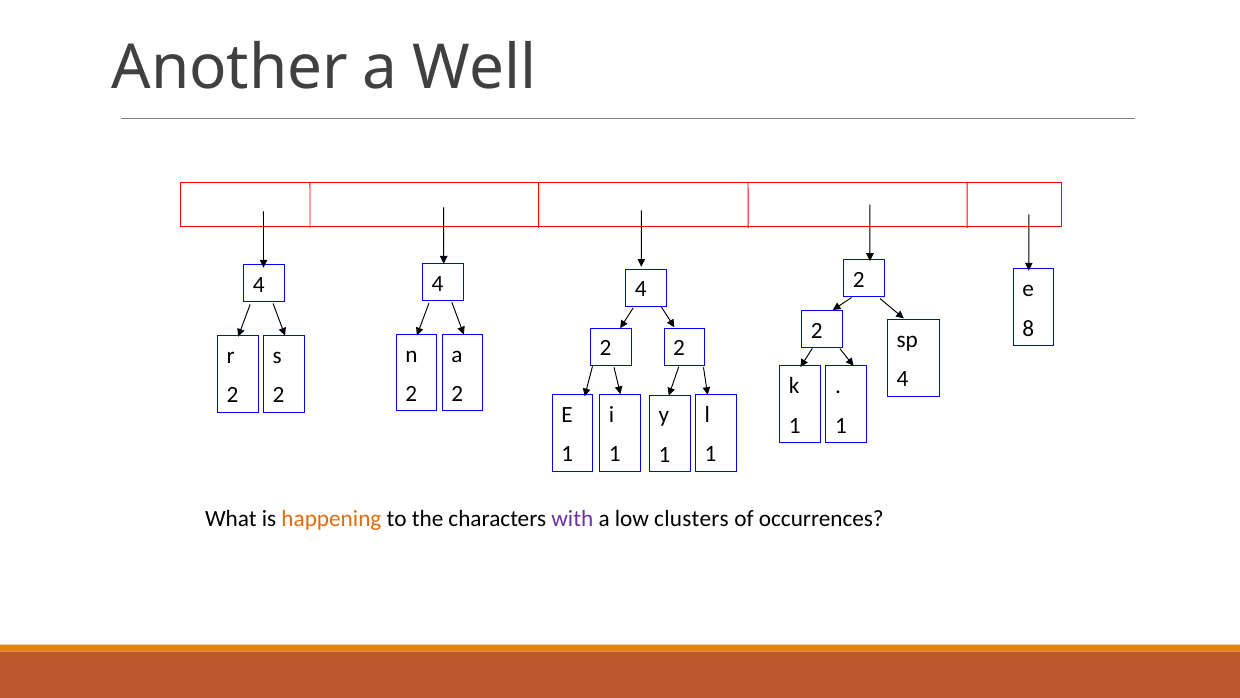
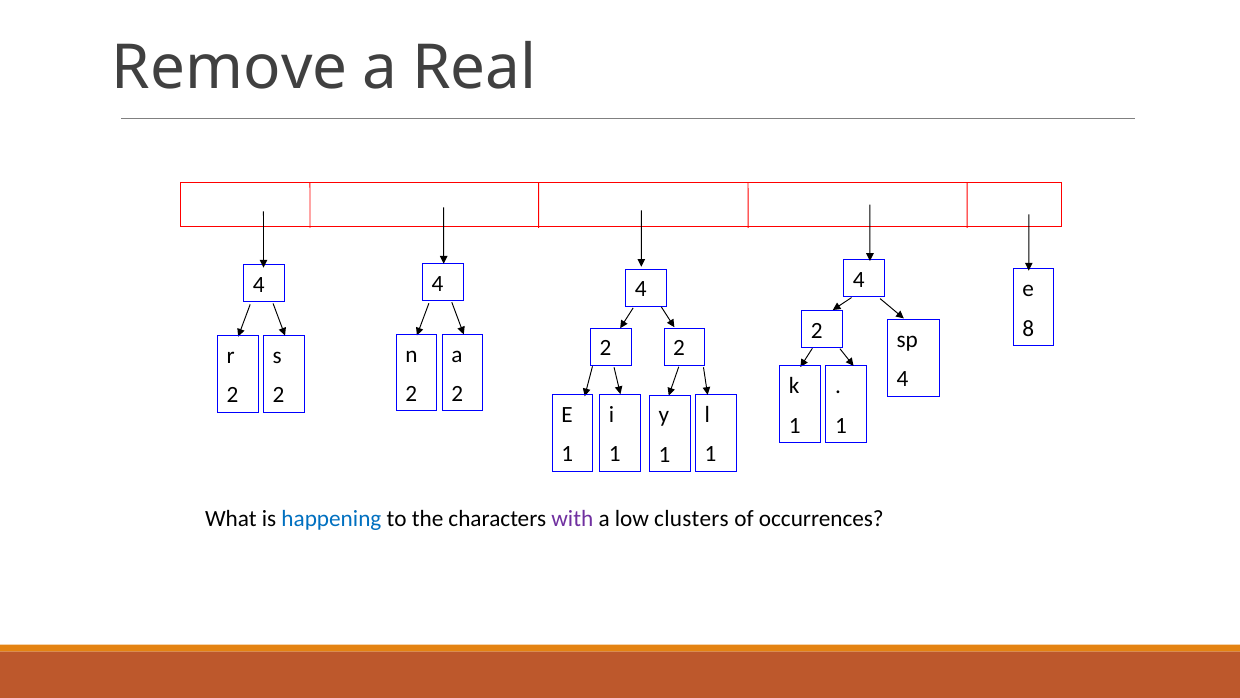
Another: Another -> Remove
Well: Well -> Real
4 4 2: 2 -> 4
happening colour: orange -> blue
